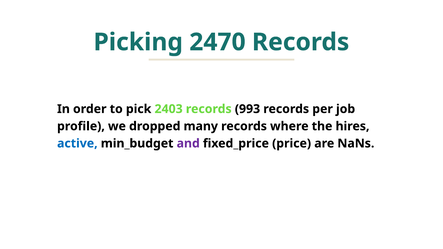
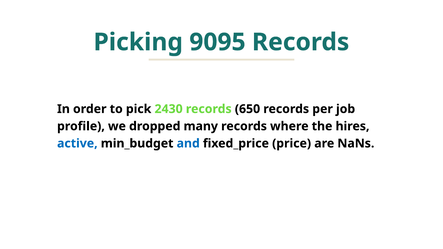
2470: 2470 -> 9095
2403: 2403 -> 2430
993: 993 -> 650
and colour: purple -> blue
